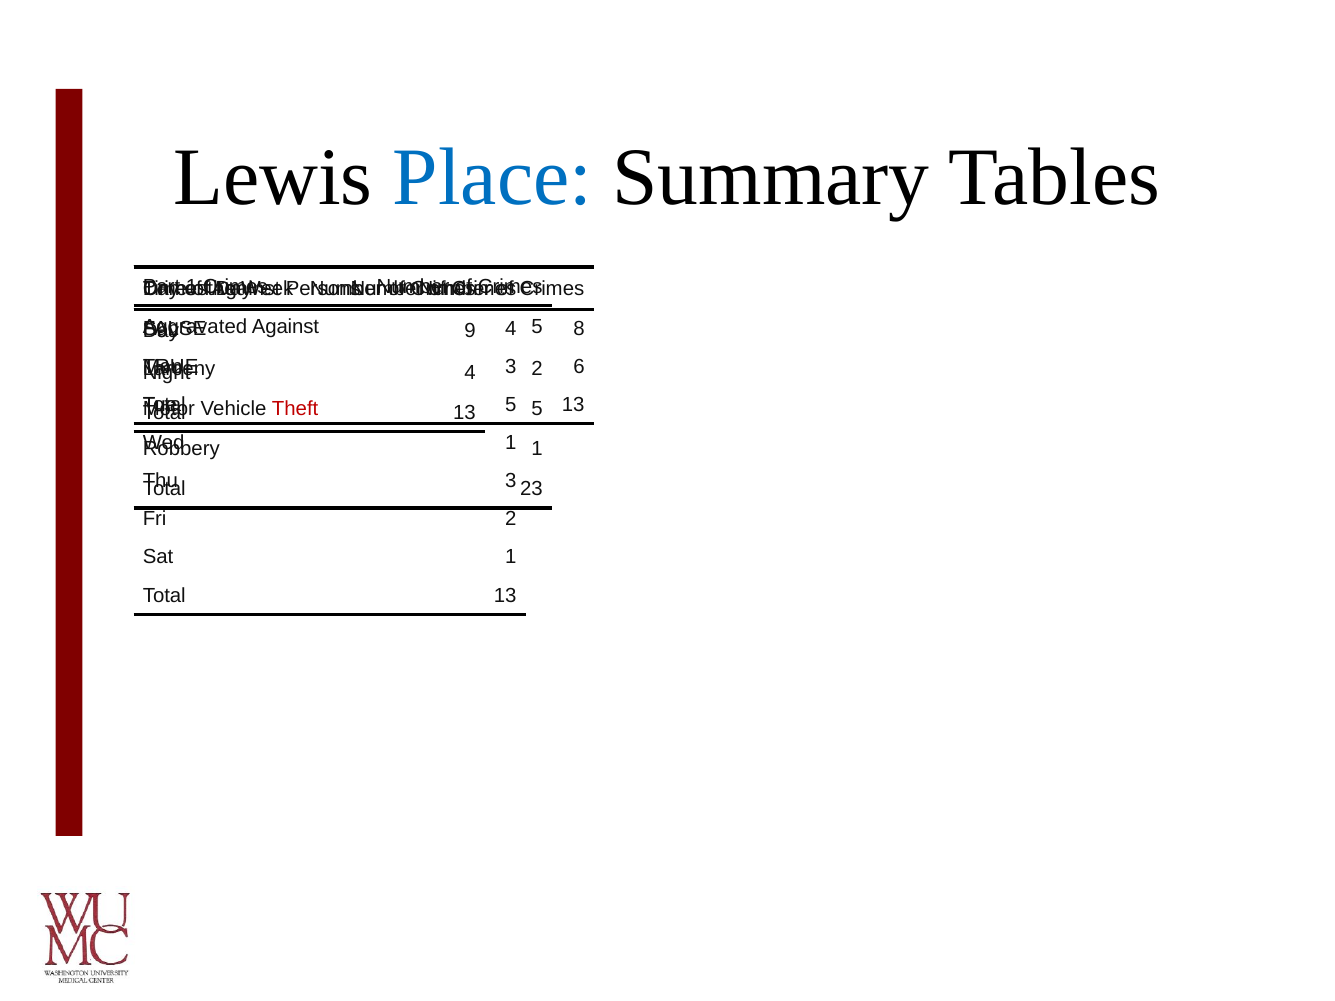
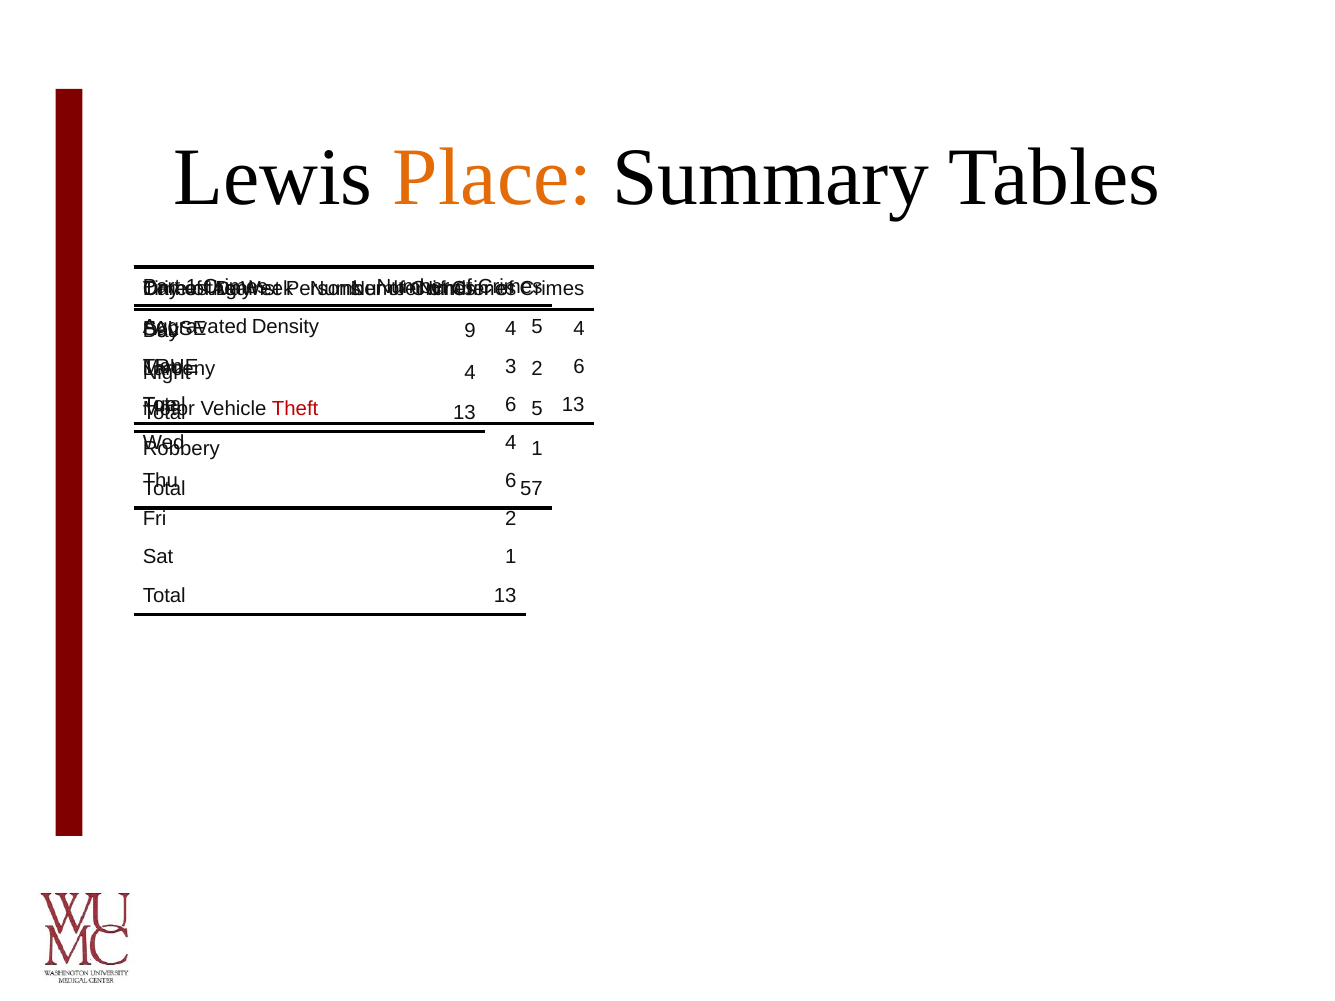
Place colour: blue -> orange
Against at (285, 327): Against -> Density
8 at (579, 329): 8 -> 4
5 at (511, 405): 5 -> 6
1 at (511, 443): 1 -> 4
3 at (511, 481): 3 -> 6
23: 23 -> 57
